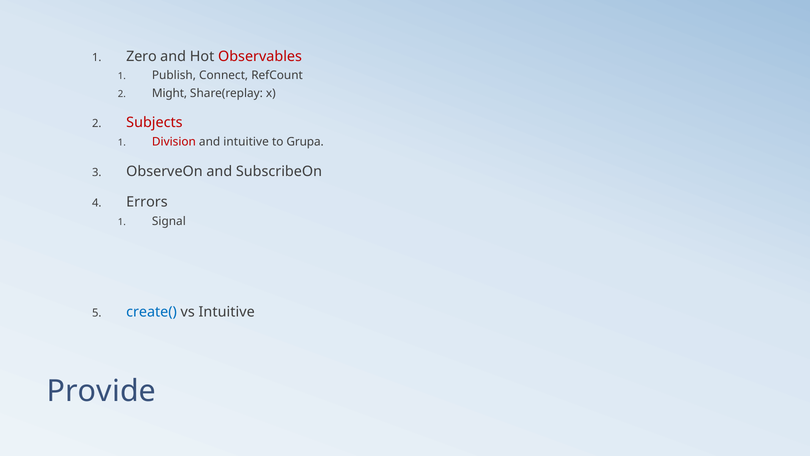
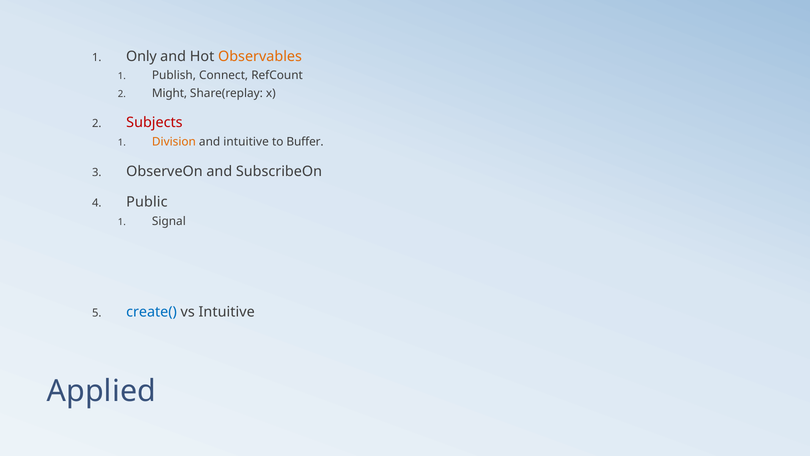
Zero: Zero -> Only
Observables colour: red -> orange
Division colour: red -> orange
Grupa: Grupa -> Buffer
Errors: Errors -> Public
Provide: Provide -> Applied
